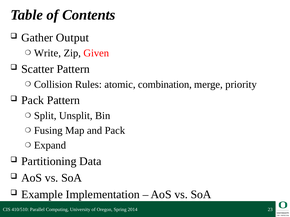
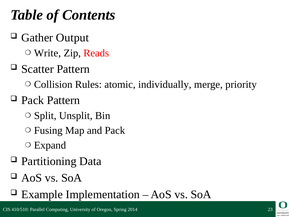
Given: Given -> Reads
combination: combination -> individually
